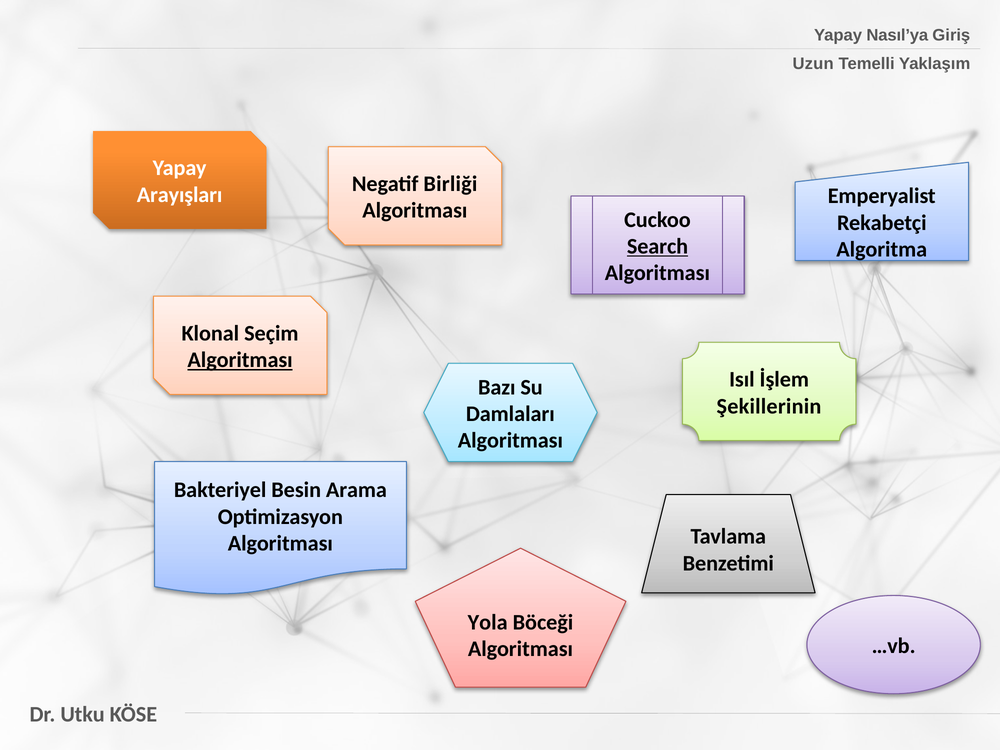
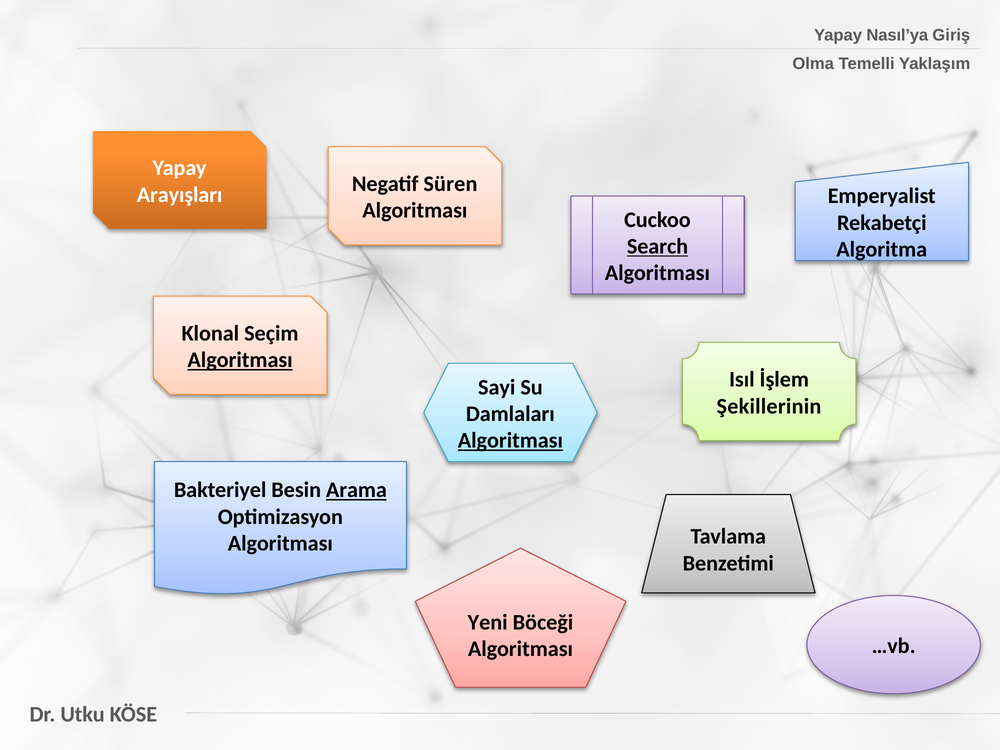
Uzun: Uzun -> Olma
Birliği: Birliği -> Süren
Bazı: Bazı -> Sayi
Algoritması at (510, 441) underline: none -> present
Arama underline: none -> present
Yola: Yola -> Yeni
